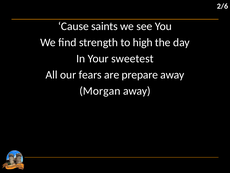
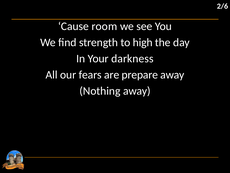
saints: saints -> room
sweetest: sweetest -> darkness
Morgan: Morgan -> Nothing
